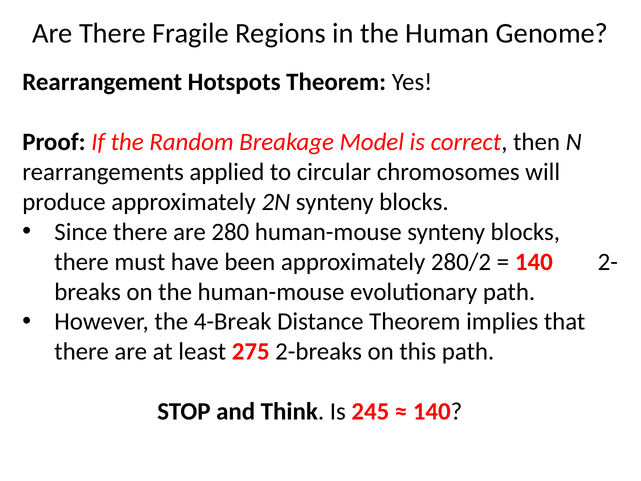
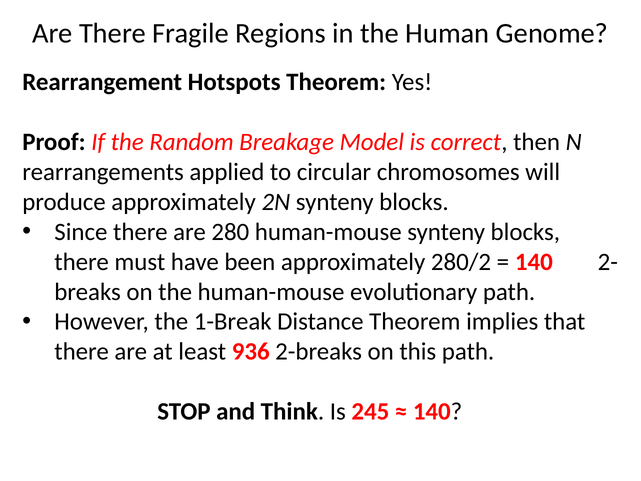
4-Break: 4-Break -> 1-Break
275: 275 -> 936
